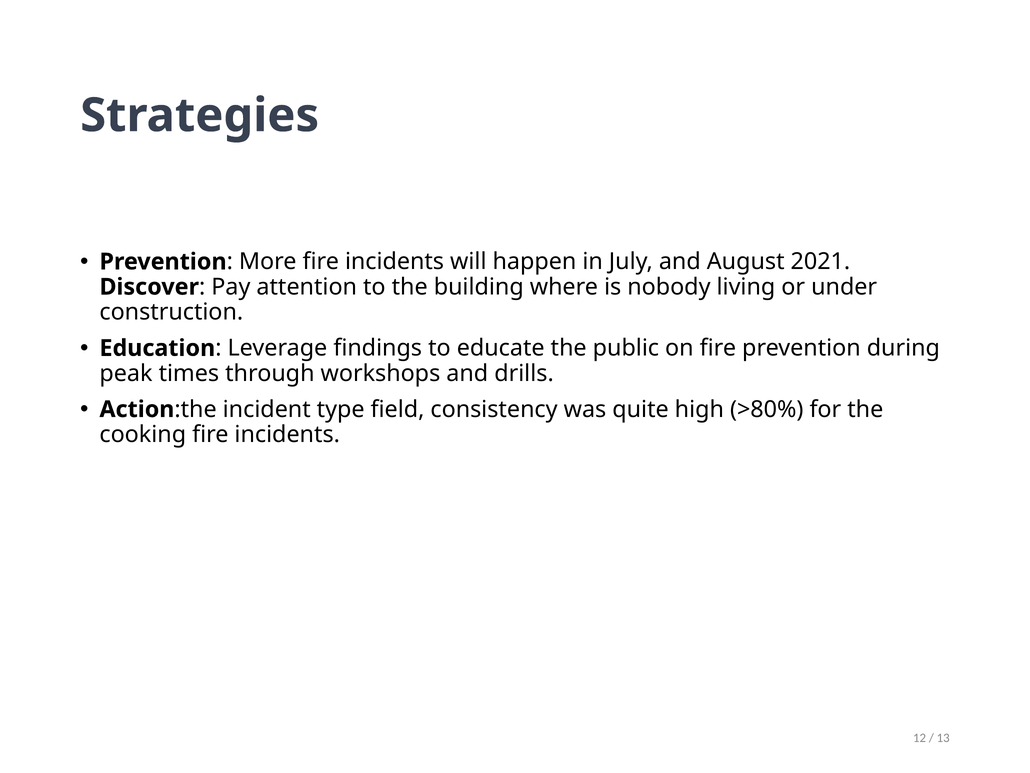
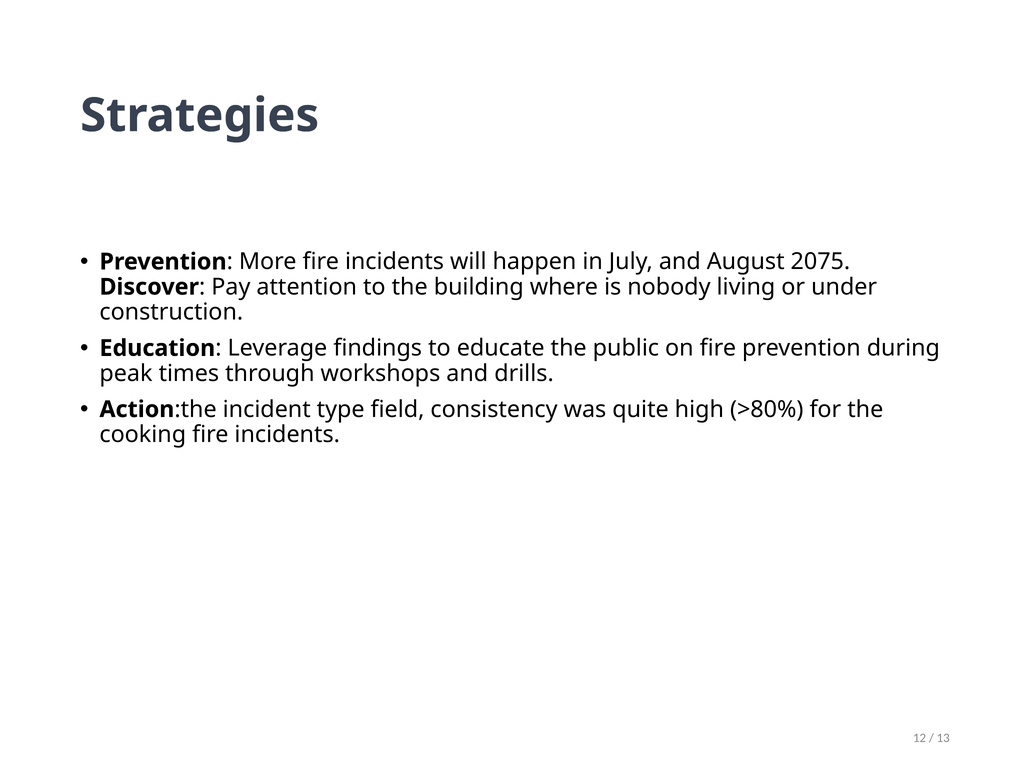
2021: 2021 -> 2075
